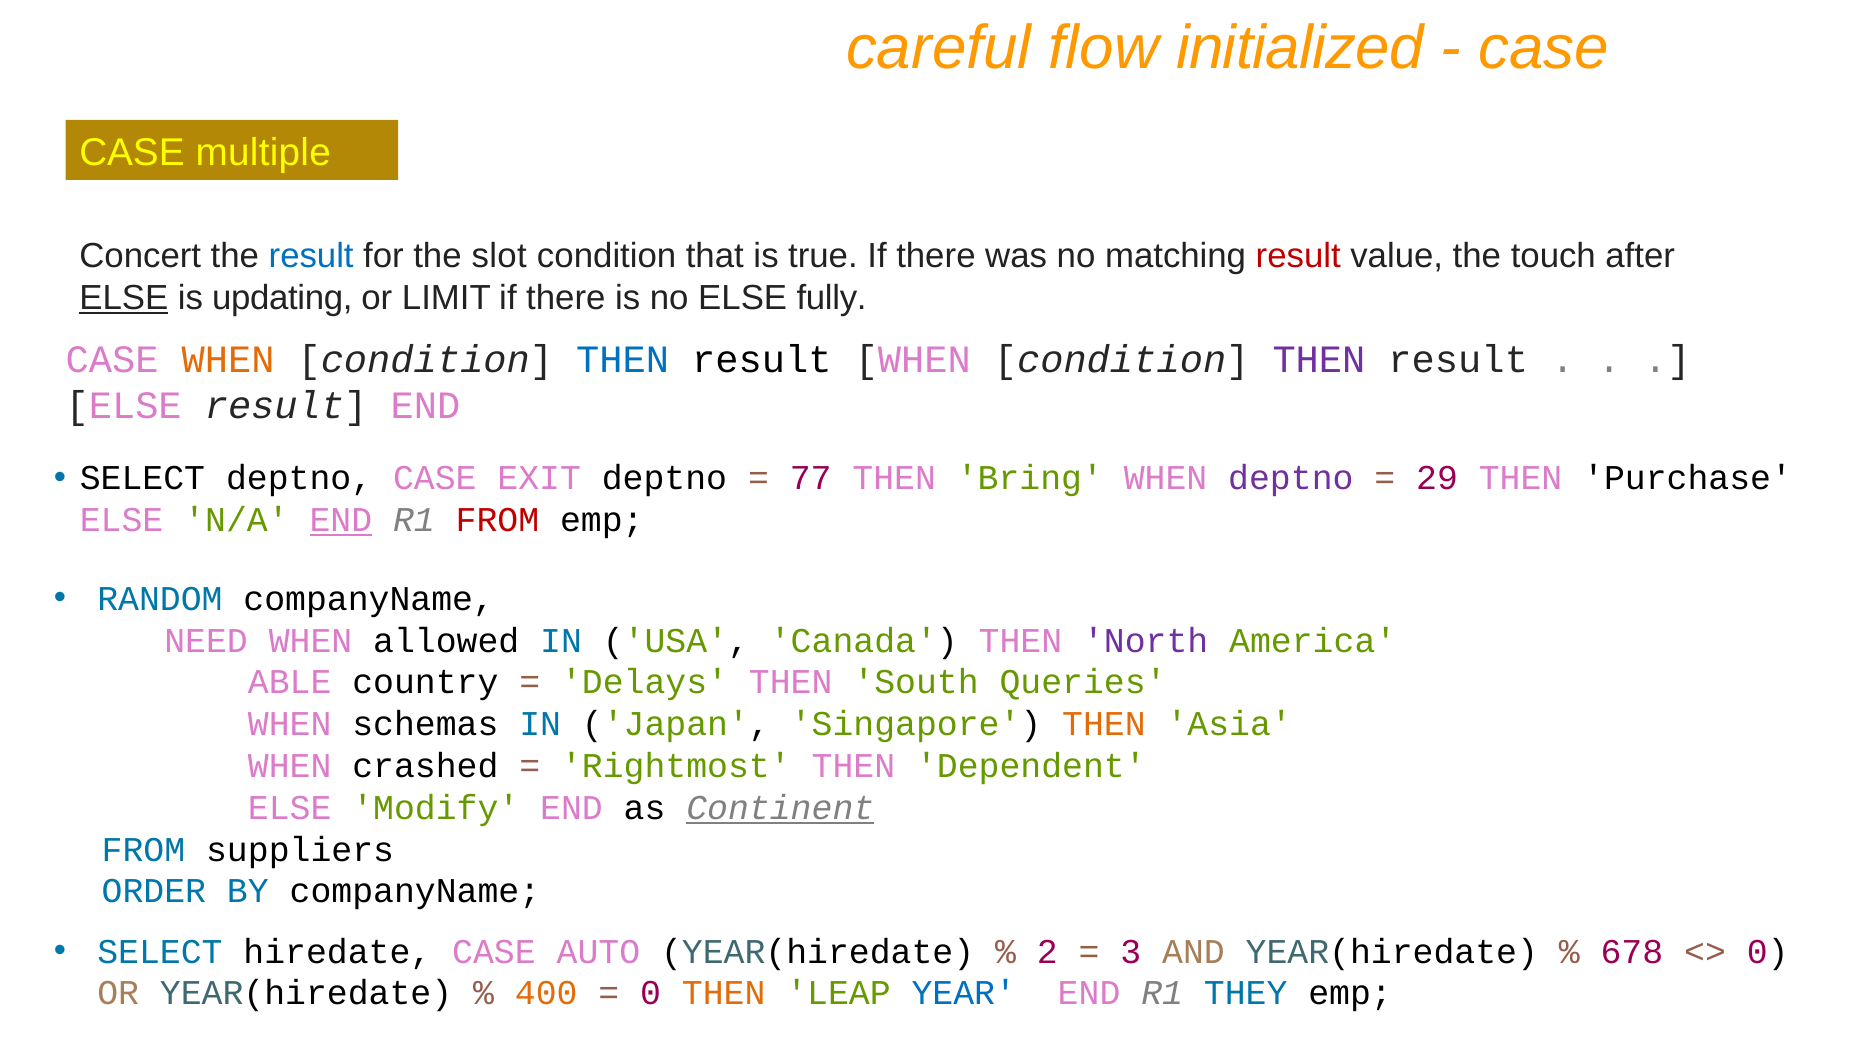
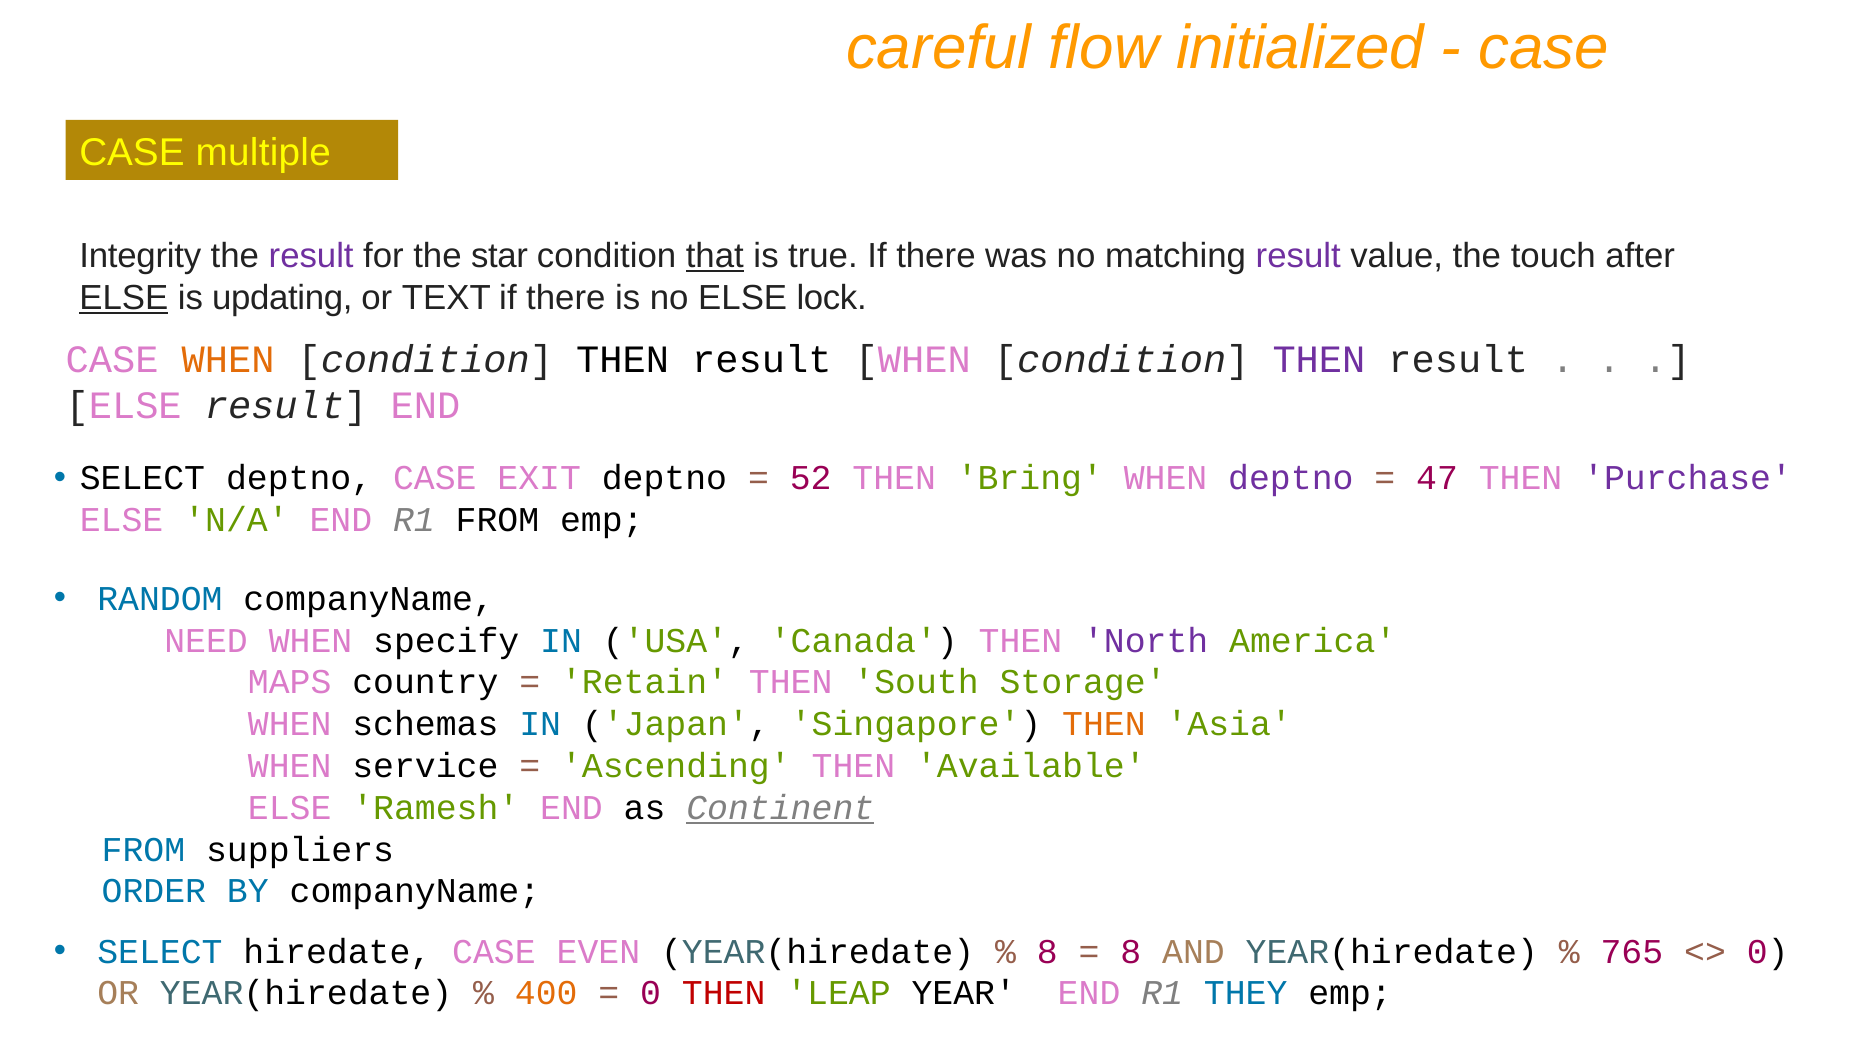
Concert: Concert -> Integrity
result at (311, 256) colour: blue -> purple
slot: slot -> star
that underline: none -> present
result at (1298, 256) colour: red -> purple
LIMIT: LIMIT -> TEXT
fully: fully -> lock
THEN at (623, 360) colour: blue -> black
77: 77 -> 52
29: 29 -> 47
Purchase colour: black -> purple
END at (341, 520) underline: present -> none
FROM at (497, 520) colour: red -> black
allowed: allowed -> specify
ABLE: ABLE -> MAPS
Delays: Delays -> Retain
Queries: Queries -> Storage
crashed: crashed -> service
Rightmost: Rightmost -> Ascending
Dependent: Dependent -> Available
Modify: Modify -> Ramesh
AUTO: AUTO -> EVEN
2 at (1047, 952): 2 -> 8
3 at (1131, 952): 3 -> 8
678: 678 -> 765
THEN at (724, 993) colour: orange -> red
YEAR colour: blue -> black
